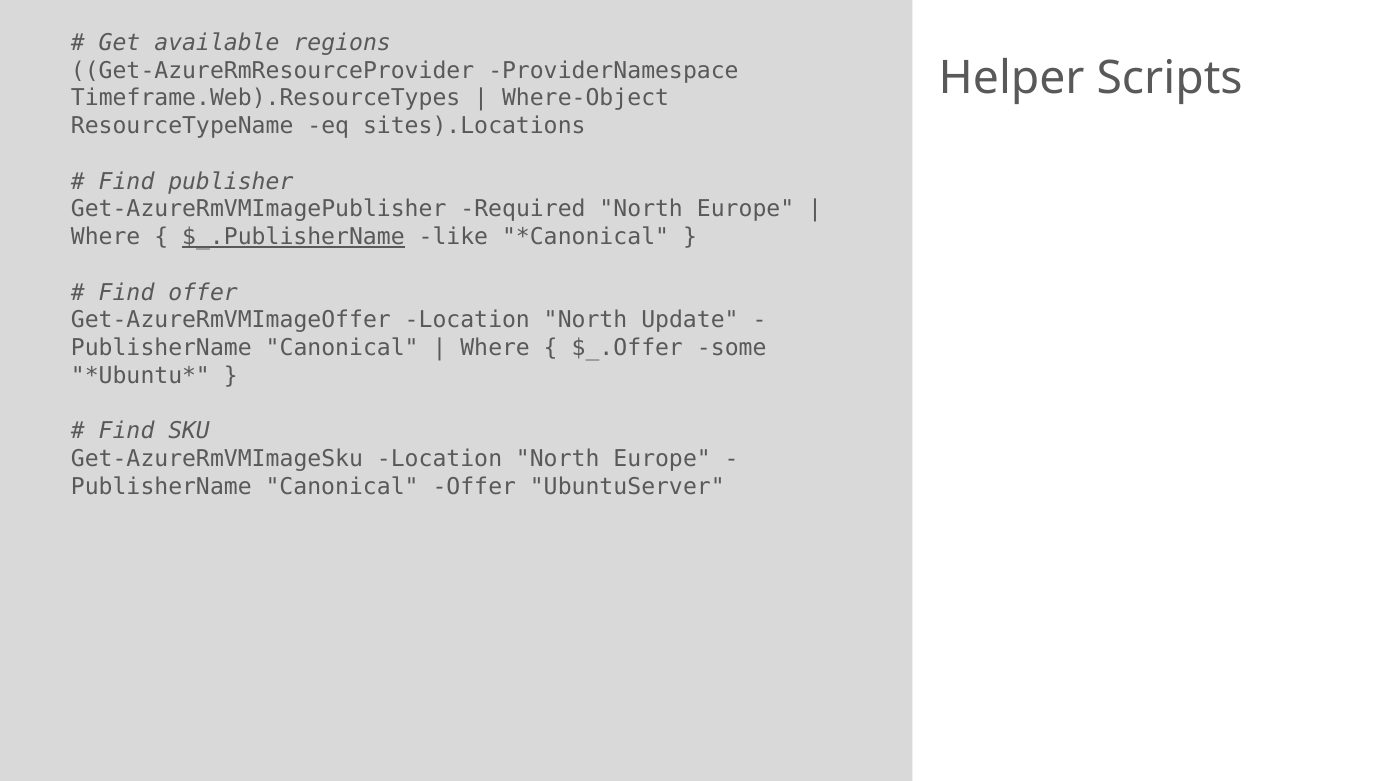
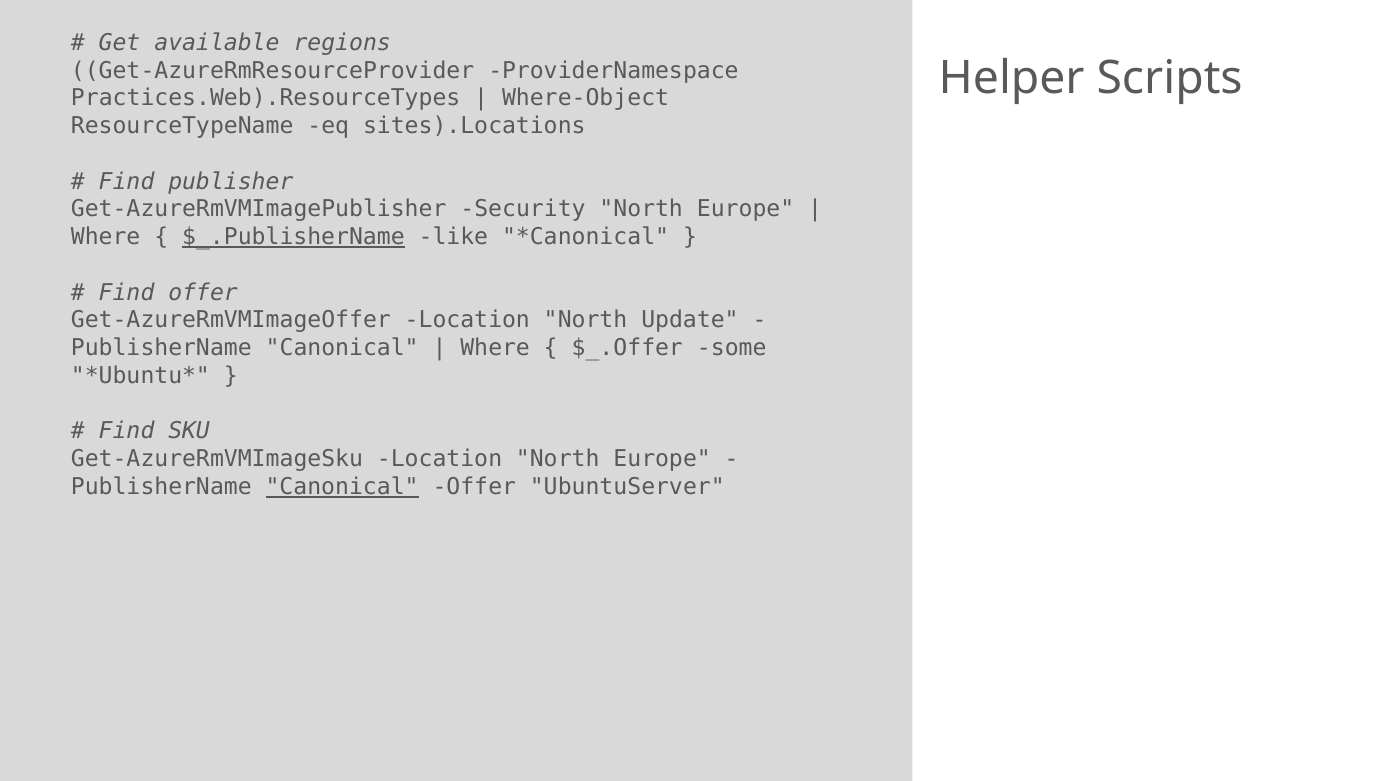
Timeframe.Web).ResourceTypes: Timeframe.Web).ResourceTypes -> Practices.Web).ResourceTypes
Required: Required -> Security
Canonical at (342, 487) underline: none -> present
